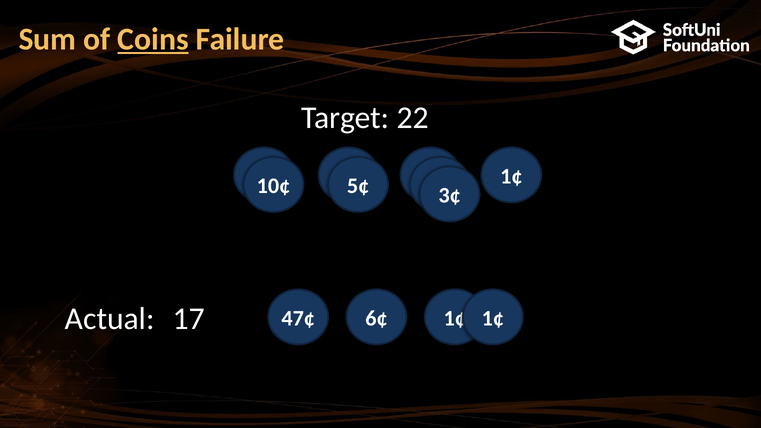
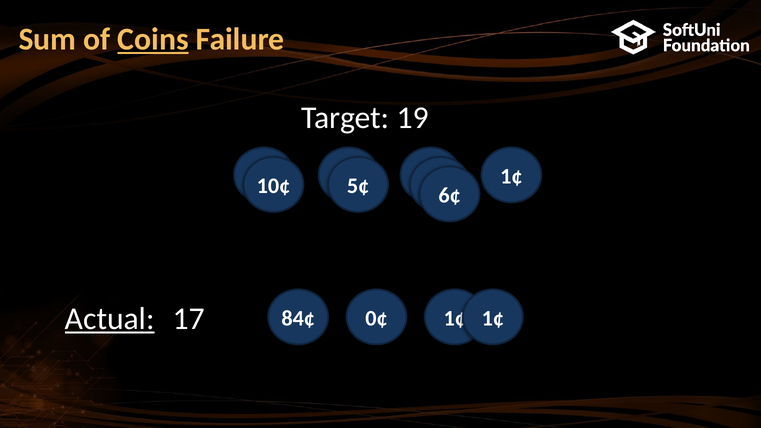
22: 22 -> 19
3¢: 3¢ -> 6¢
Actual underline: none -> present
6¢: 6¢ -> 0¢
47¢: 47¢ -> 84¢
